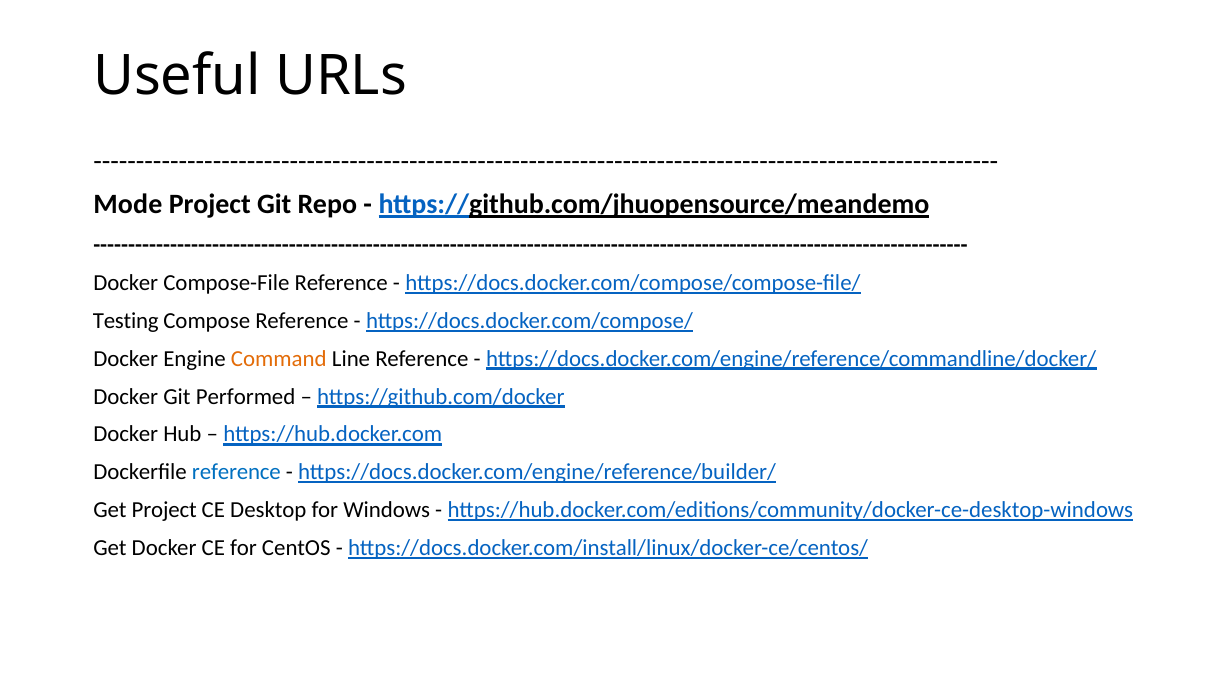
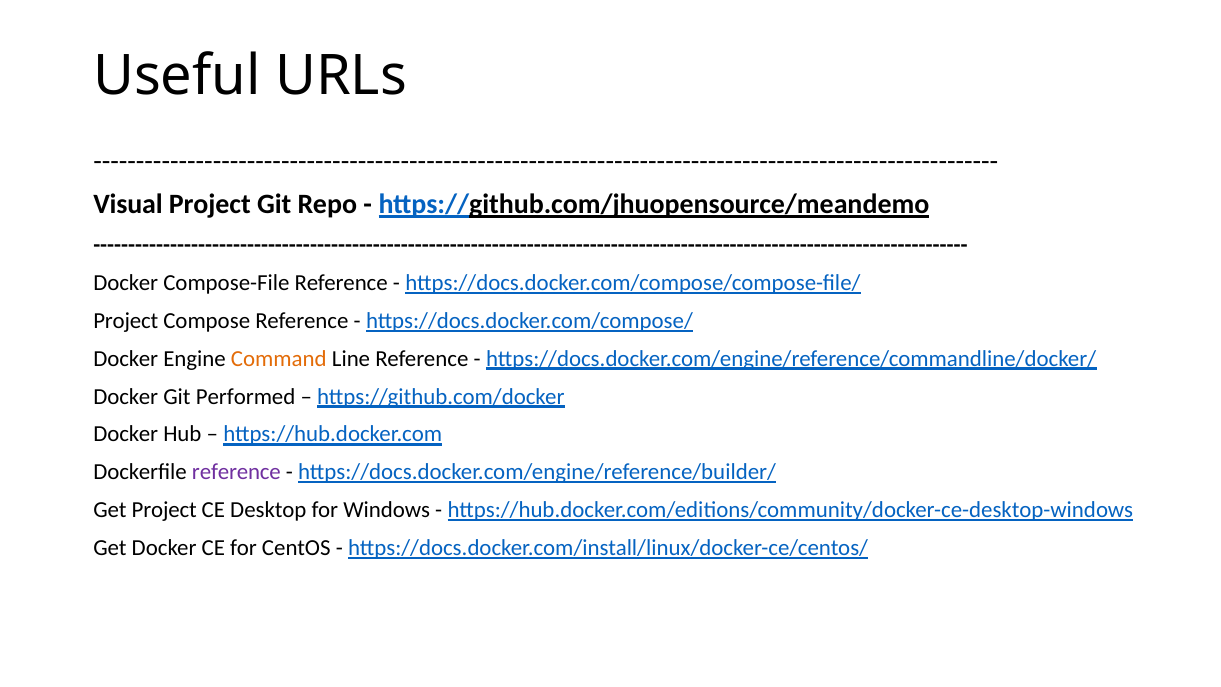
Mode: Mode -> Visual
Testing at (126, 321): Testing -> Project
reference at (236, 472) colour: blue -> purple
